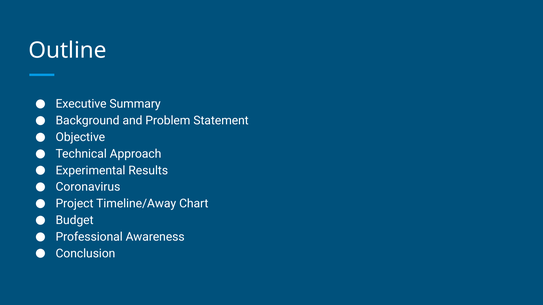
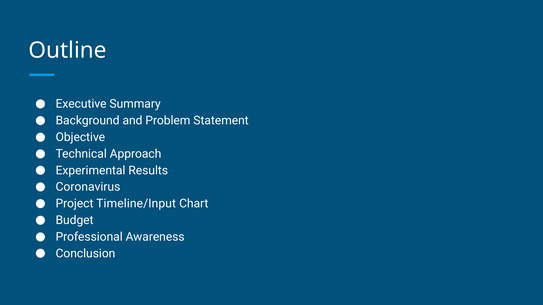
Timeline/Away: Timeline/Away -> Timeline/Input
